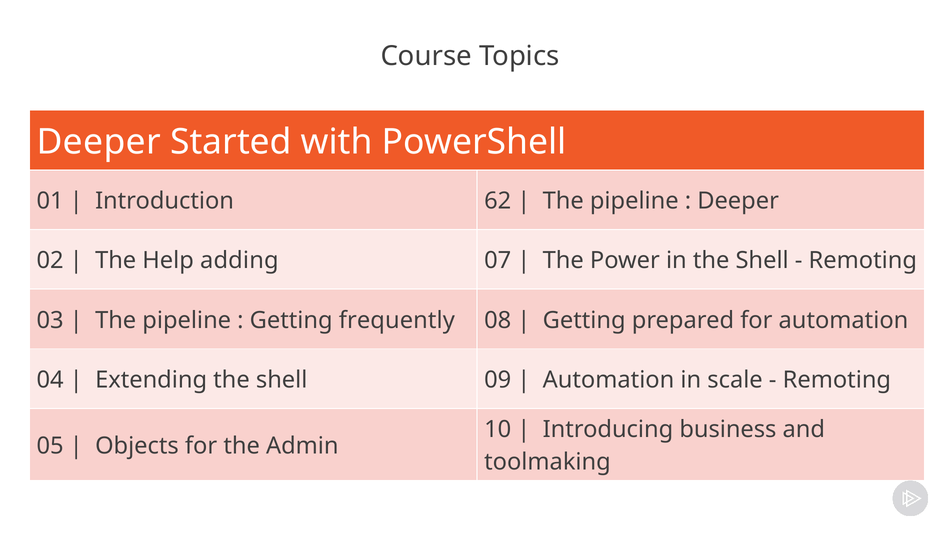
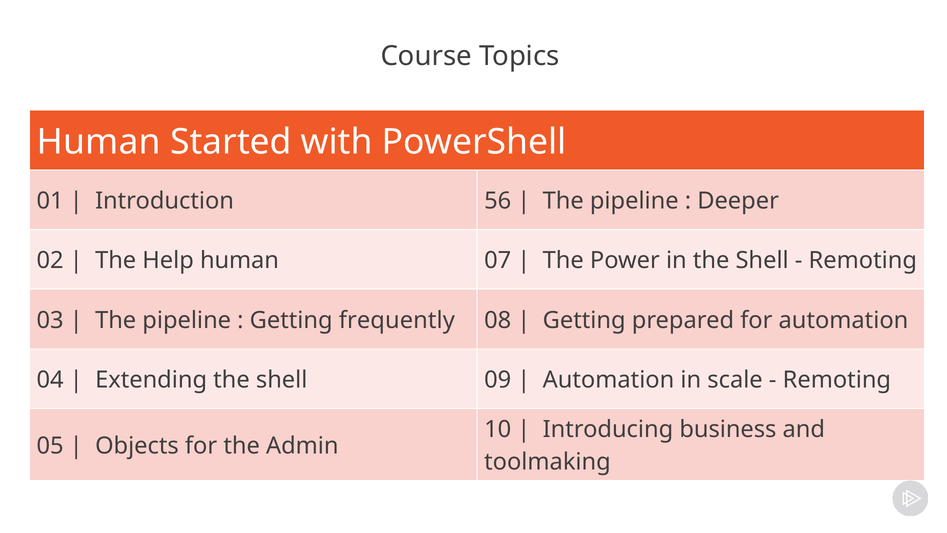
Deeper at (99, 142): Deeper -> Human
62: 62 -> 56
Help adding: adding -> human
